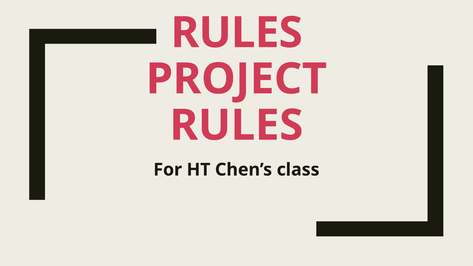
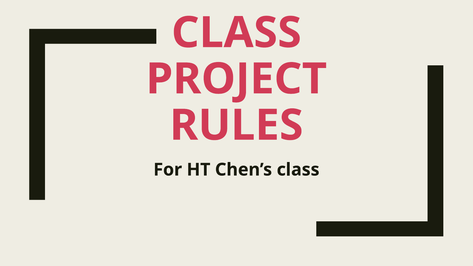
RULES at (237, 33): RULES -> CLASS
